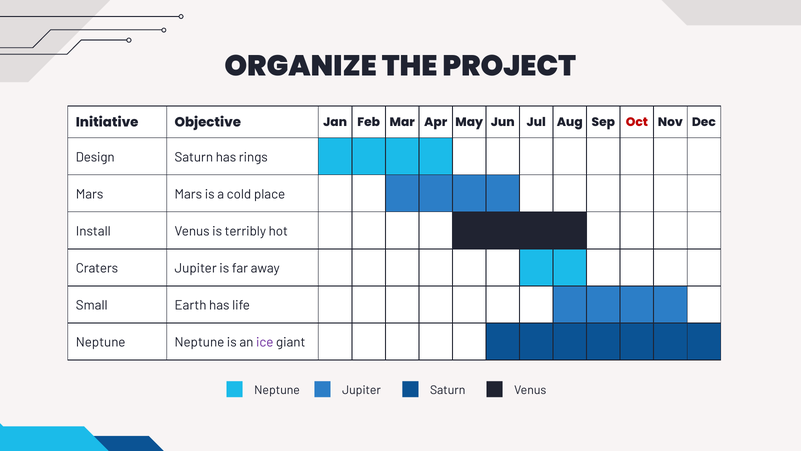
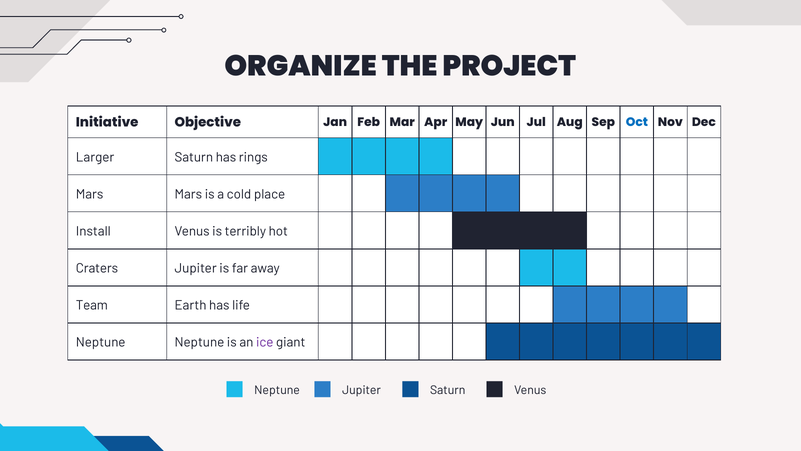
Oct colour: red -> blue
Design: Design -> Larger
Small: Small -> Team
